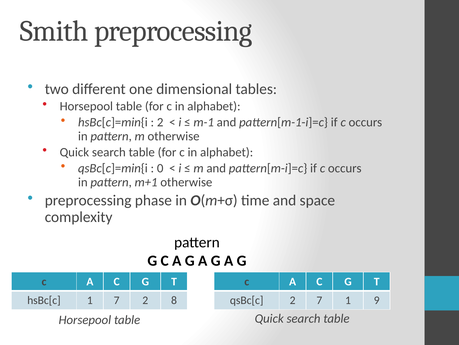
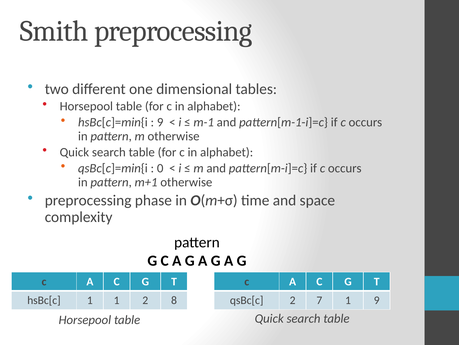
2 at (160, 122): 2 -> 9
1 7: 7 -> 1
